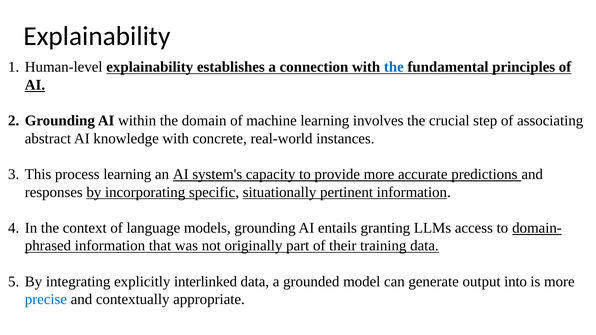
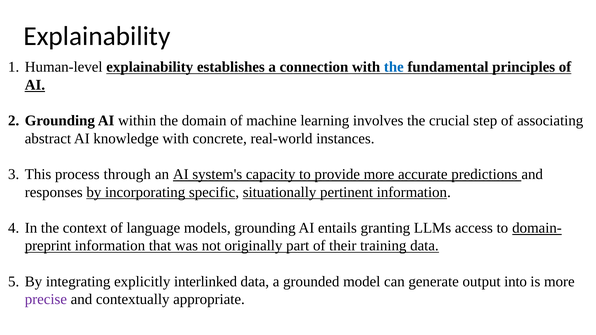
process learning: learning -> through
phrased: phrased -> preprint
precise colour: blue -> purple
